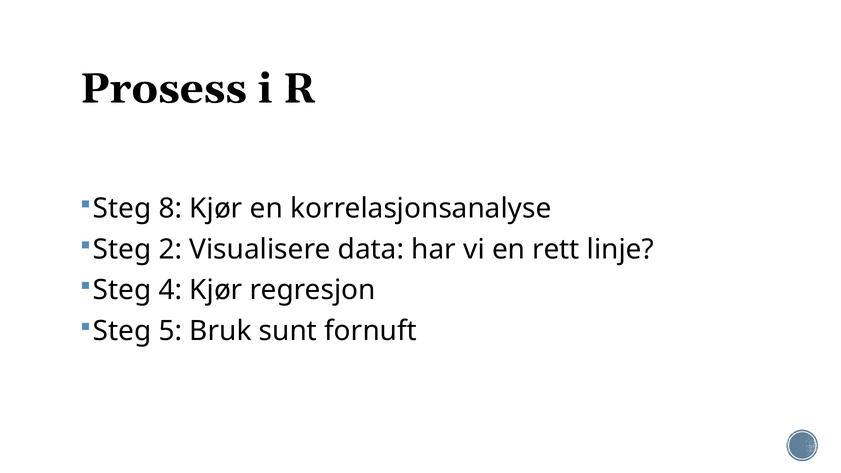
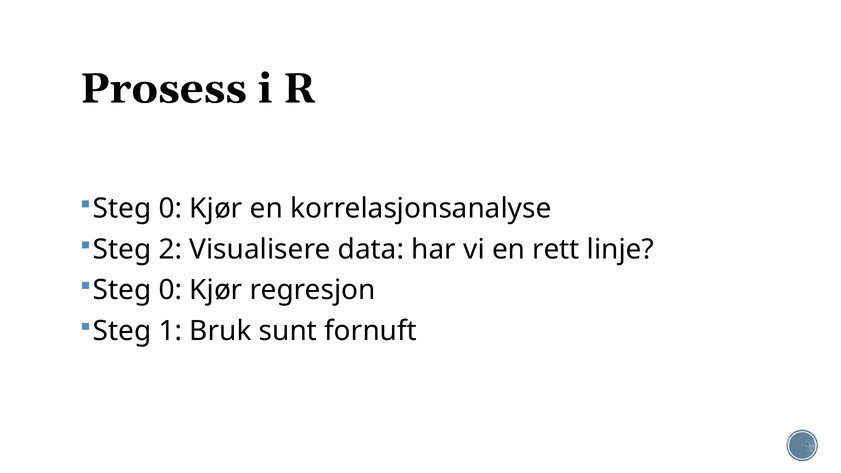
8 at (170, 209): 8 -> 0
4 at (170, 290): 4 -> 0
5: 5 -> 1
